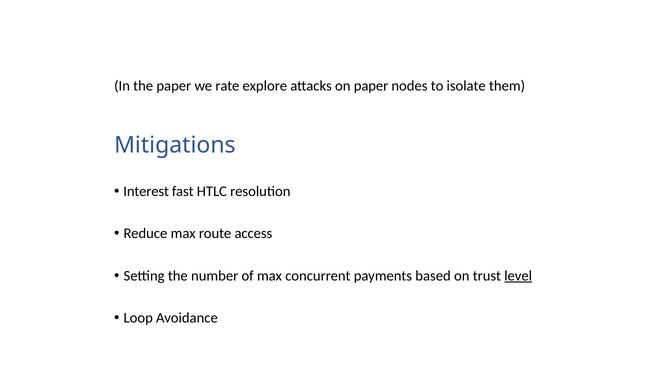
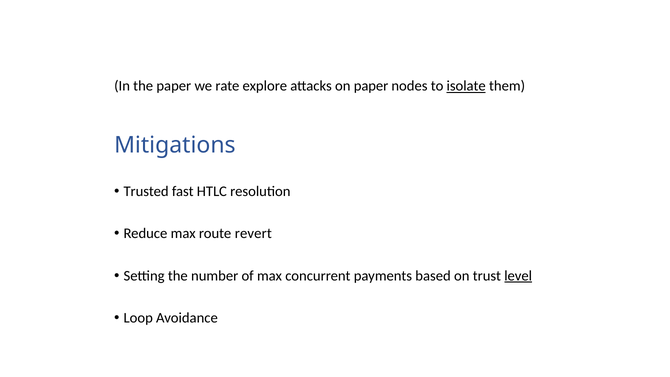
isolate underline: none -> present
Interest: Interest -> Trusted
access: access -> revert
